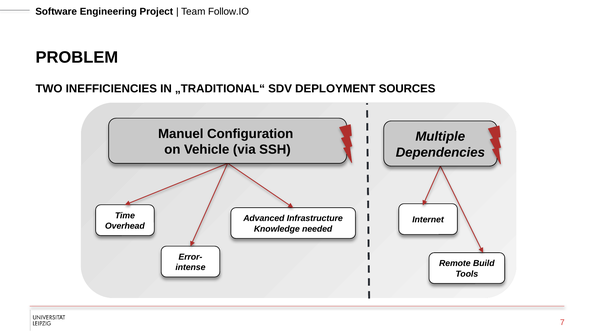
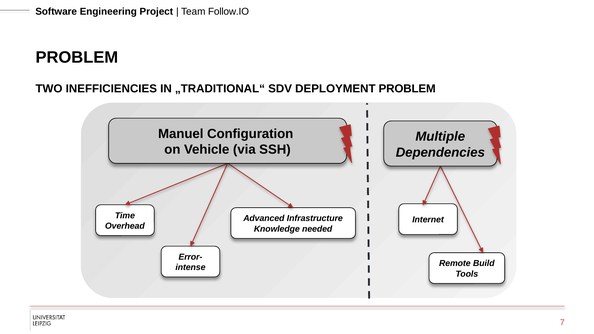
DEPLOYMENT SOURCES: SOURCES -> PROBLEM
